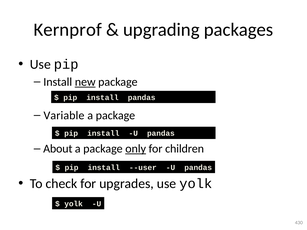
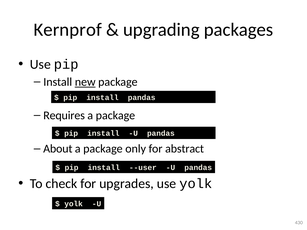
Variable: Variable -> Requires
only underline: present -> none
children: children -> abstract
